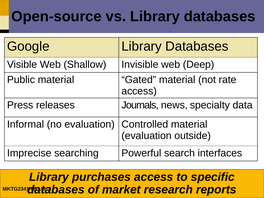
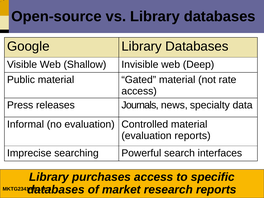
evaluation outside: outside -> reports
